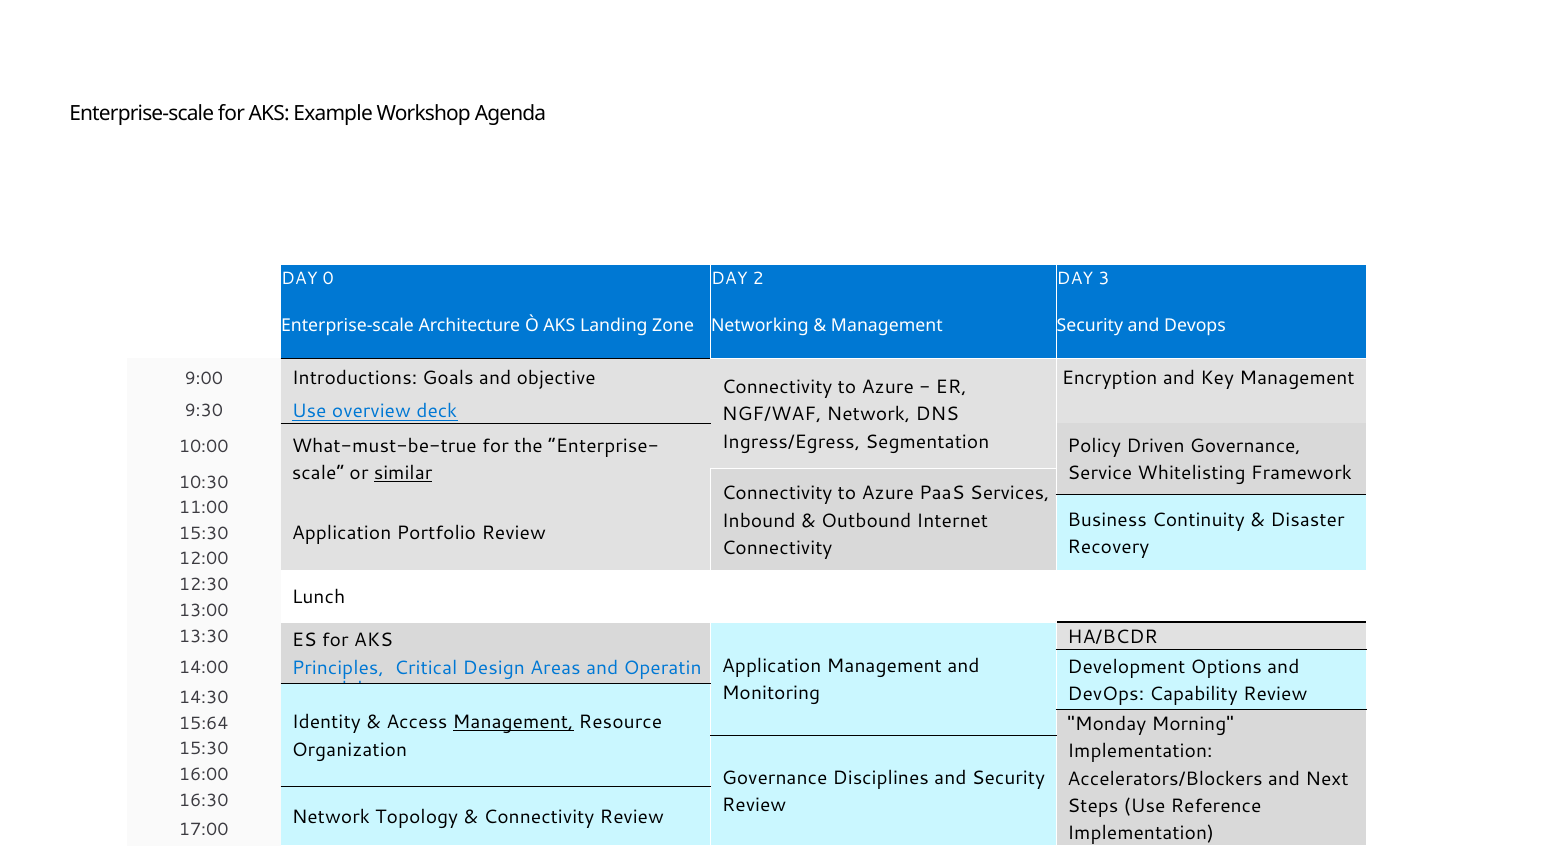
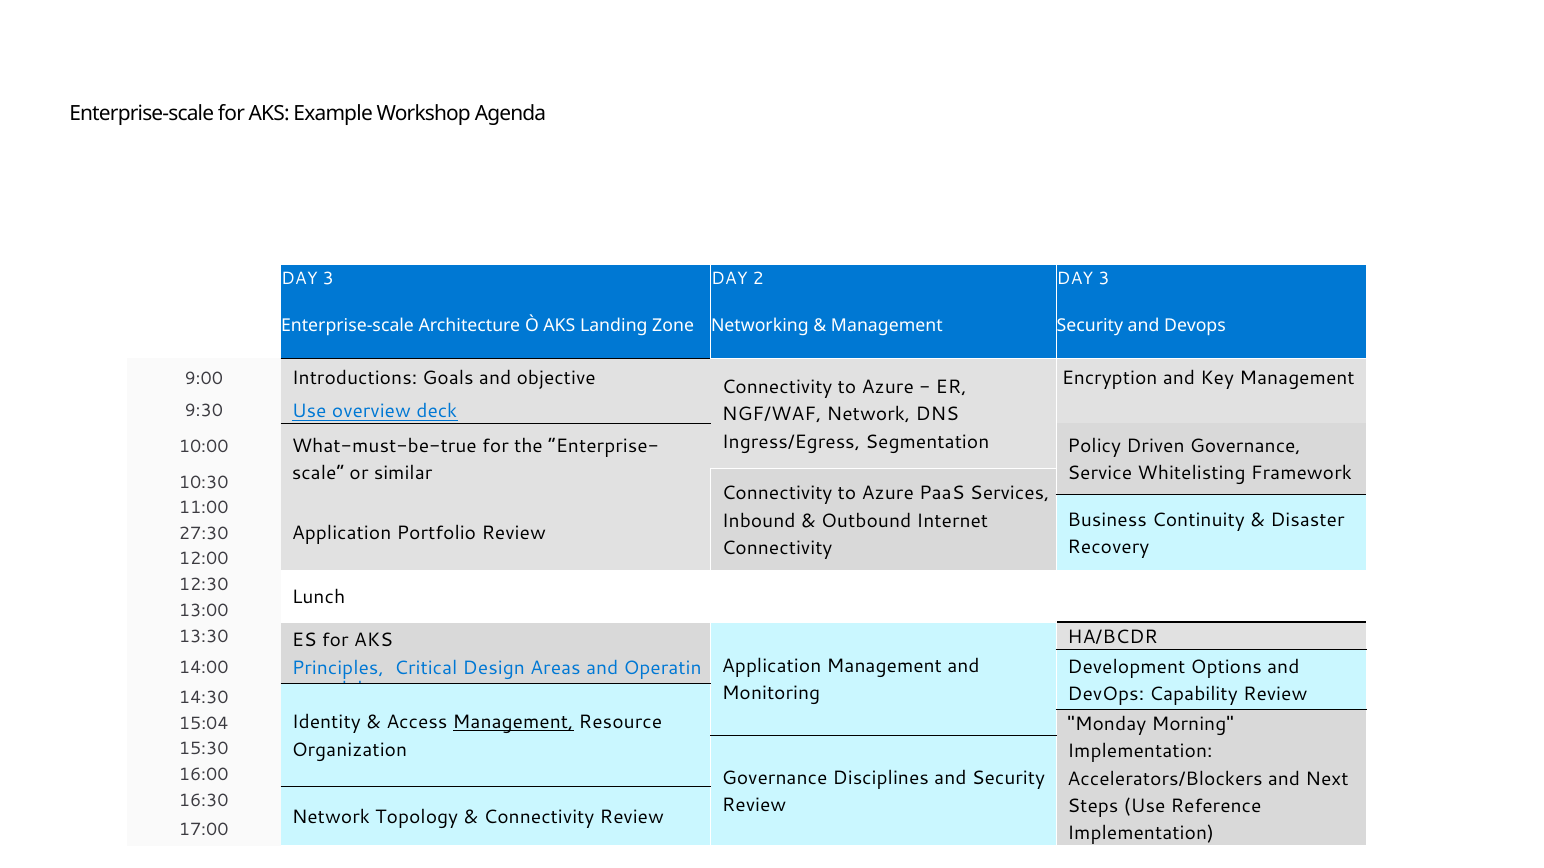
0 at (328, 279): 0 -> 3
similar underline: present -> none
15:30 at (204, 534): 15:30 -> 27:30
15:64: 15:64 -> 15:04
